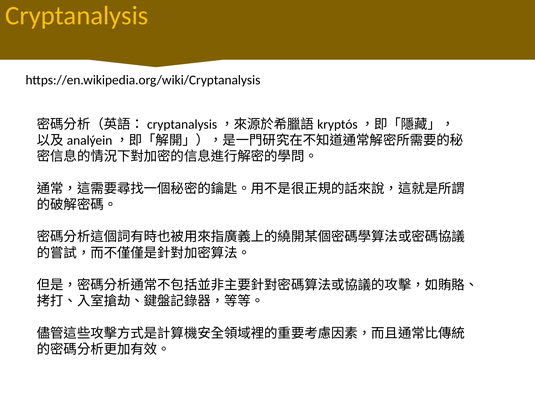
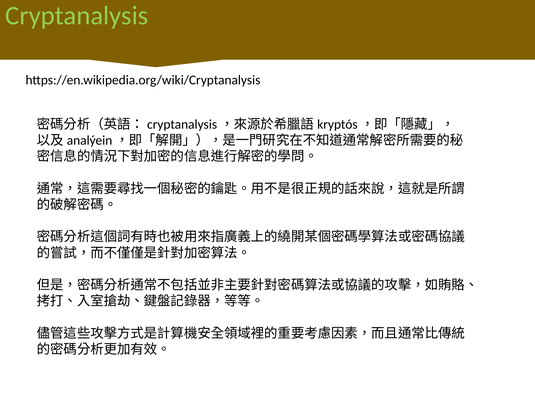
Cryptanalysis colour: yellow -> light green
